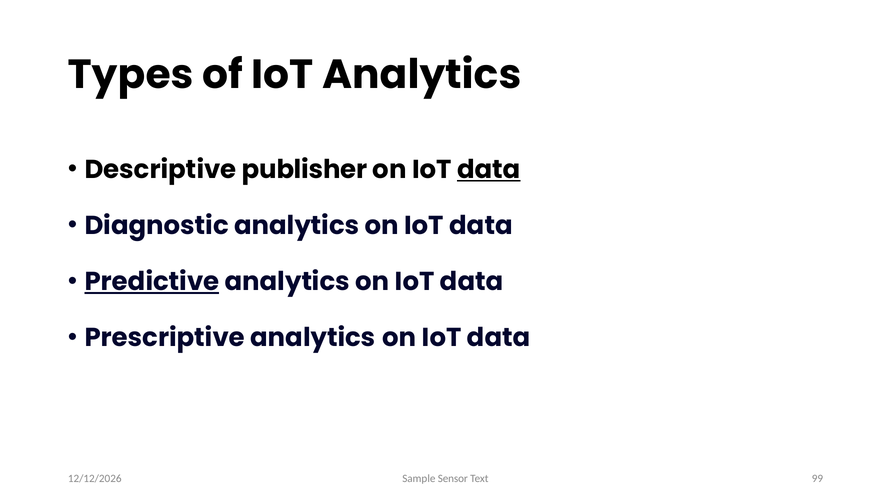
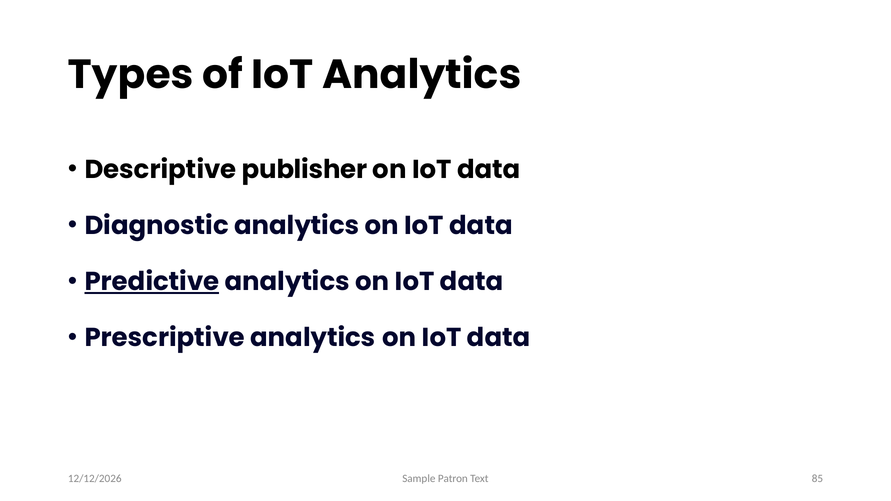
data at (489, 170) underline: present -> none
Sensor: Sensor -> Patron
99: 99 -> 85
